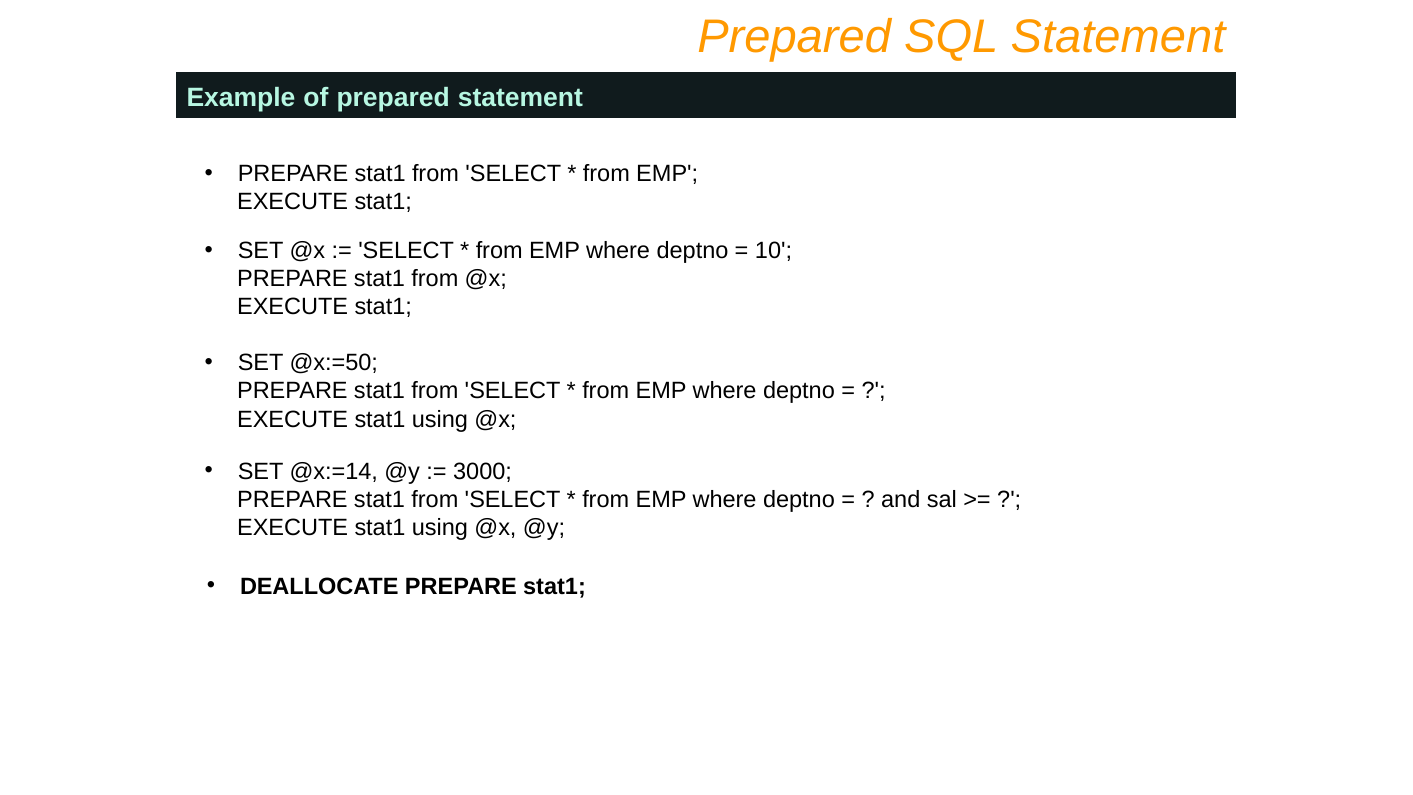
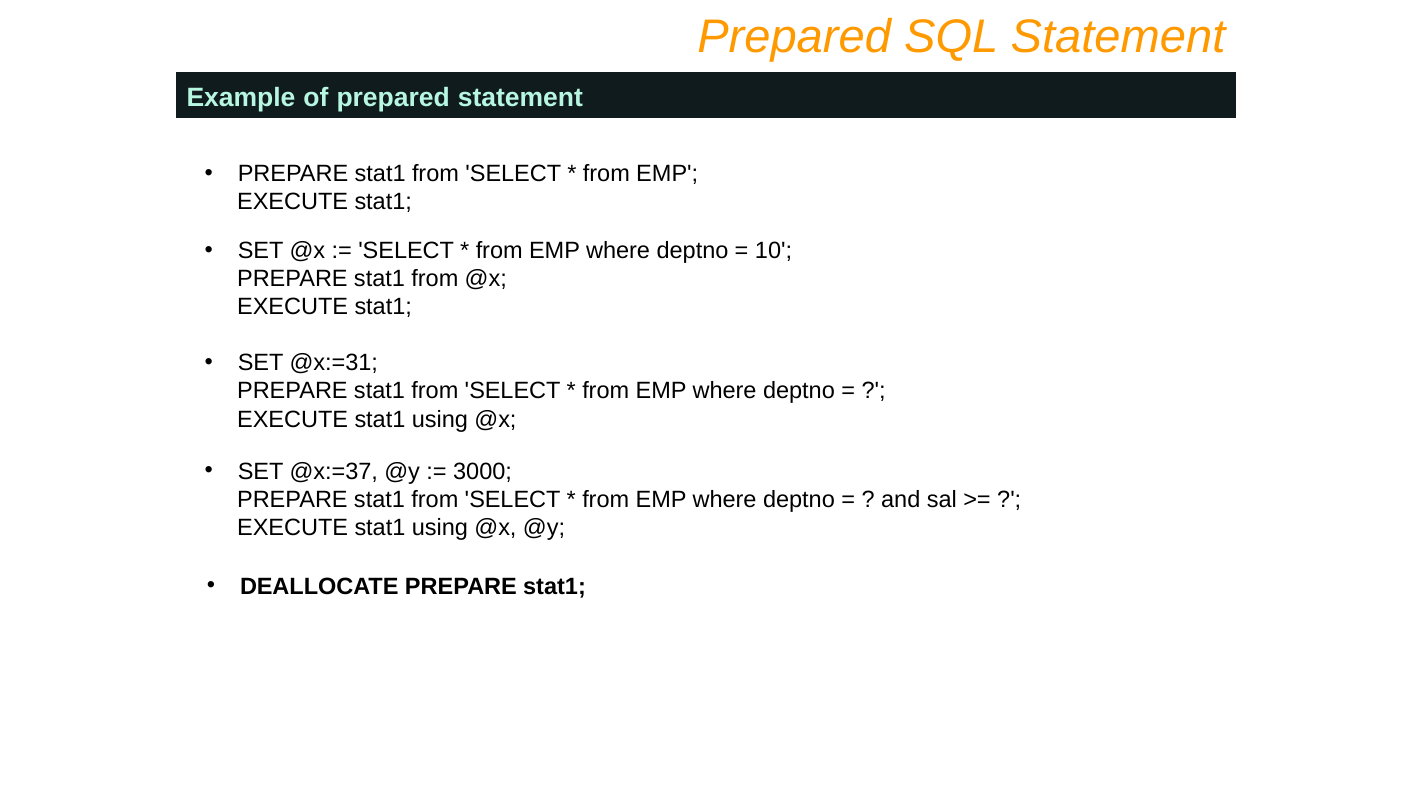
@x:=50: @x:=50 -> @x:=31
@x:=14: @x:=14 -> @x:=37
